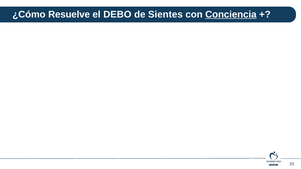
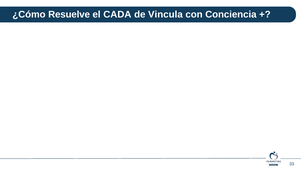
DEBO: DEBO -> CADA
Sientes: Sientes -> Vincula
Conciencia underline: present -> none
